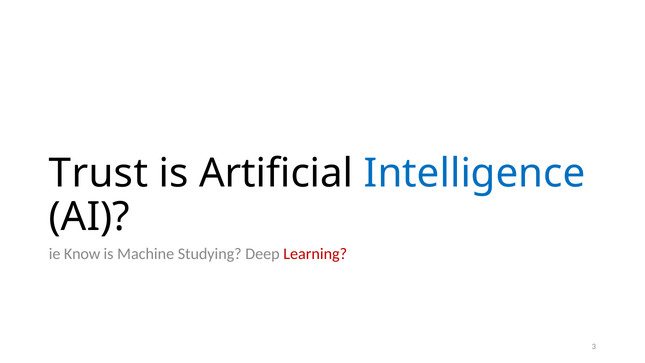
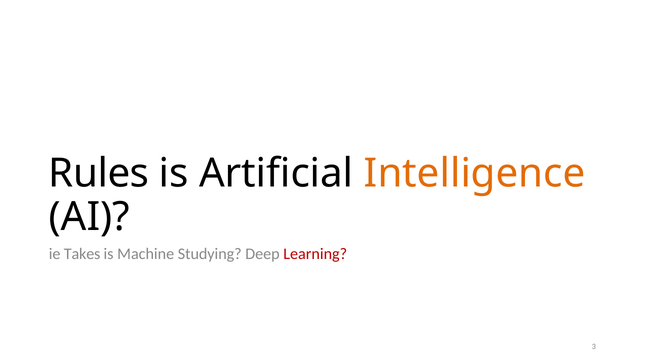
Trust: Trust -> Rules
Intelligence colour: blue -> orange
Know: Know -> Takes
